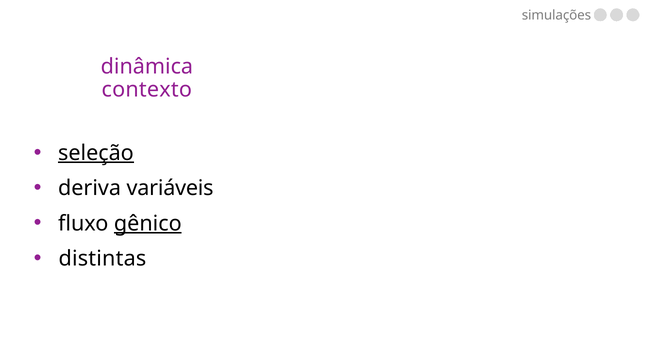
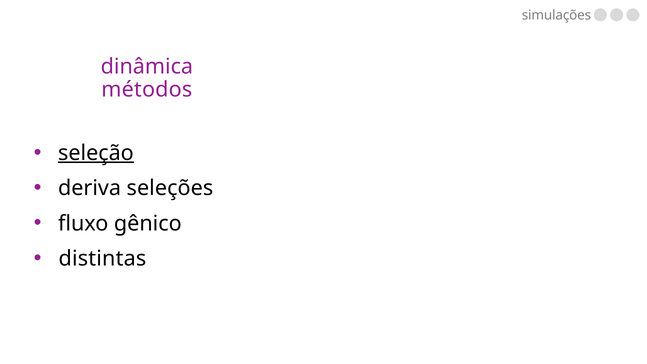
contexto: contexto -> métodos
variáveis: variáveis -> seleções
gênico underline: present -> none
